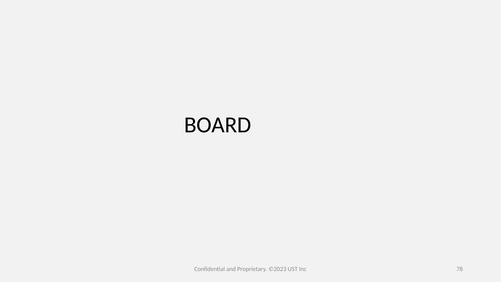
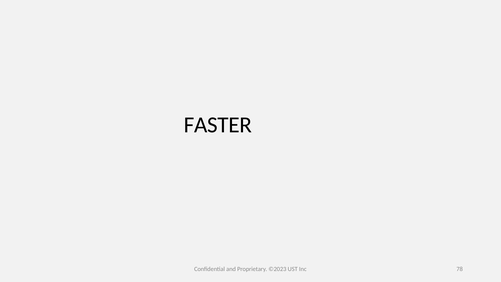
BOARD: BOARD -> FASTER
